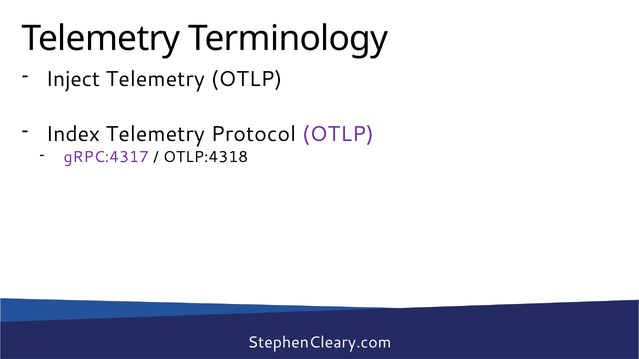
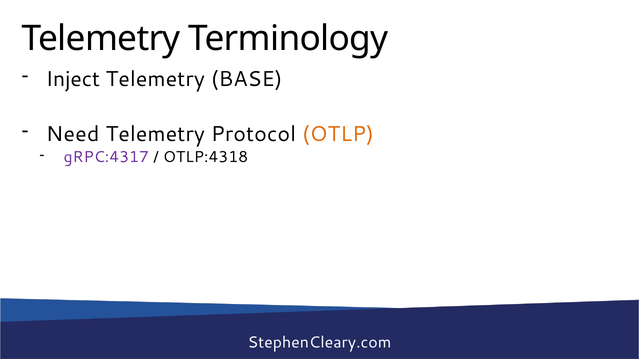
Telemetry OTLP: OTLP -> BASE
Index: Index -> Need
OTLP at (338, 134) colour: purple -> orange
